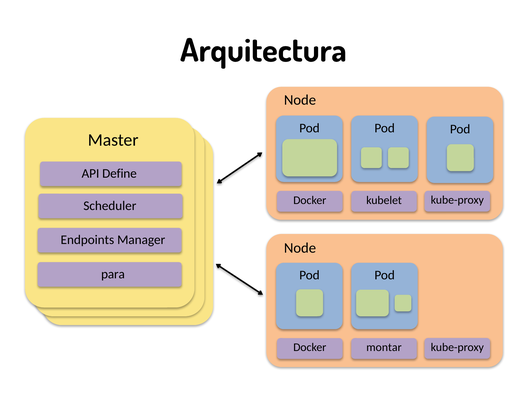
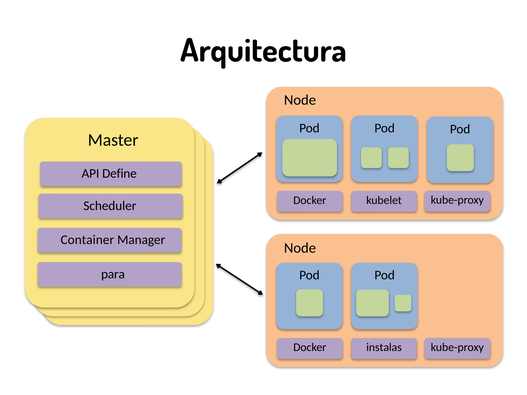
Endpoints: Endpoints -> Container
montar: montar -> instalas
